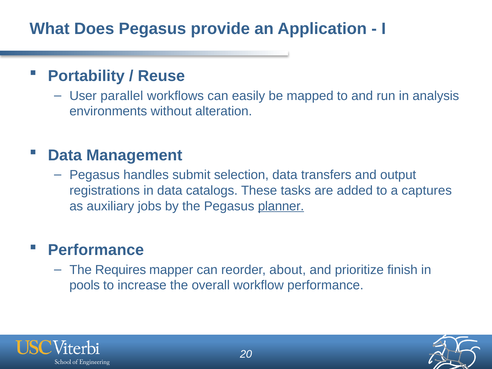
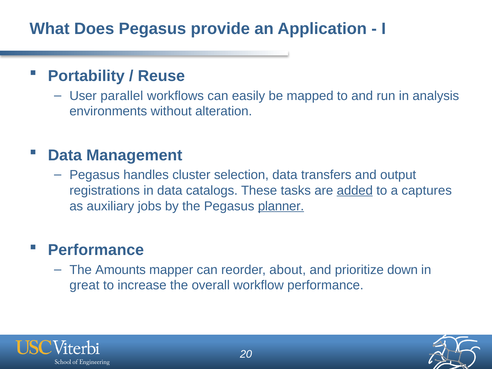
submit: submit -> cluster
added underline: none -> present
Requires: Requires -> Amounts
finish: finish -> down
pools: pools -> great
